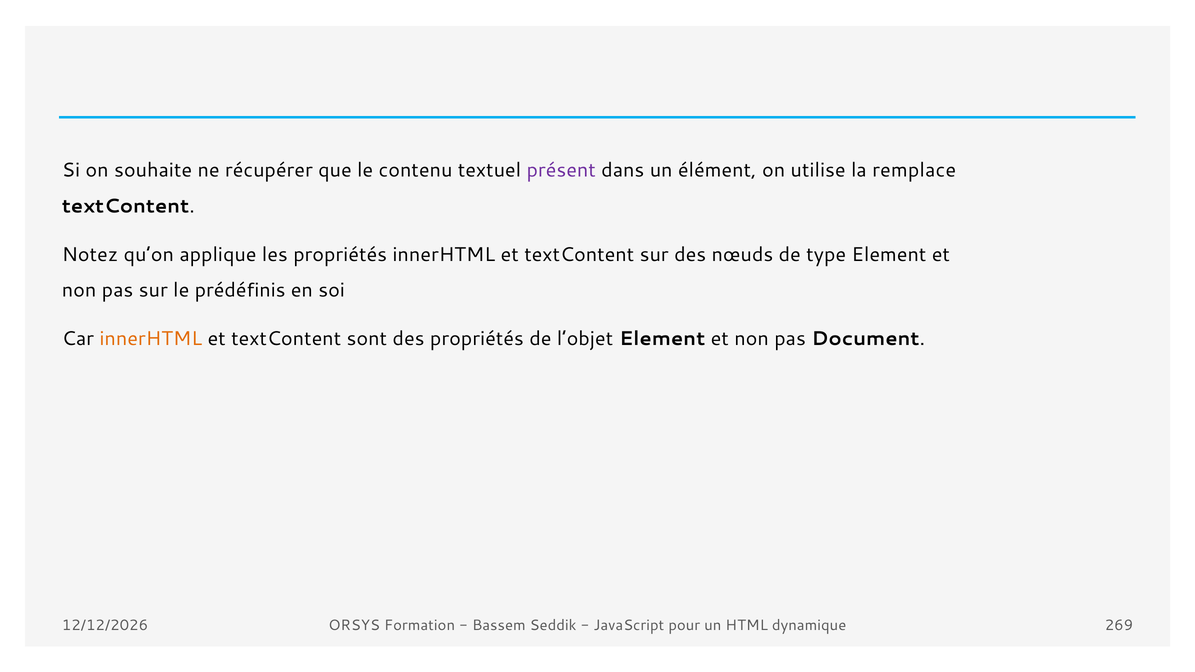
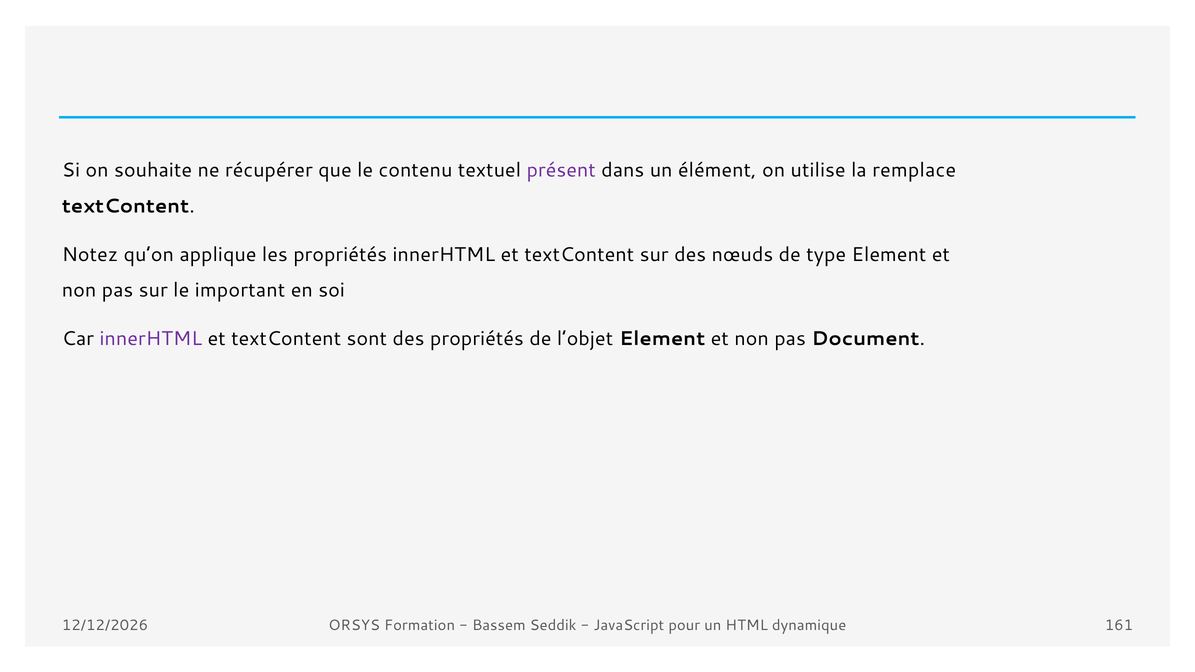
prédéfinis: prédéfinis -> important
innerHTML at (151, 339) colour: orange -> purple
269: 269 -> 161
